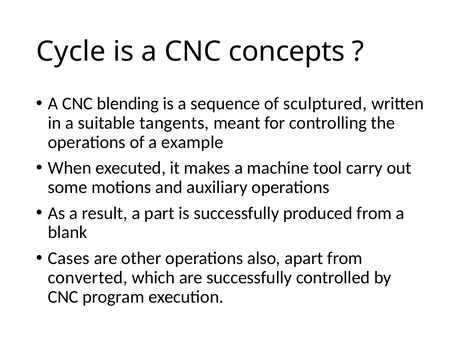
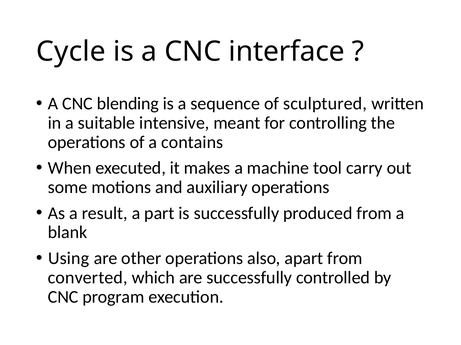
concepts: concepts -> interface
tangents: tangents -> intensive
example: example -> contains
Cases: Cases -> Using
